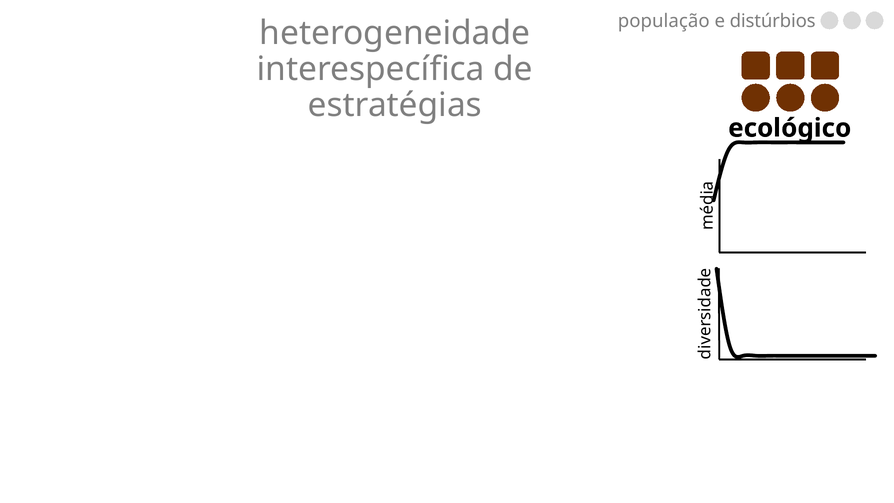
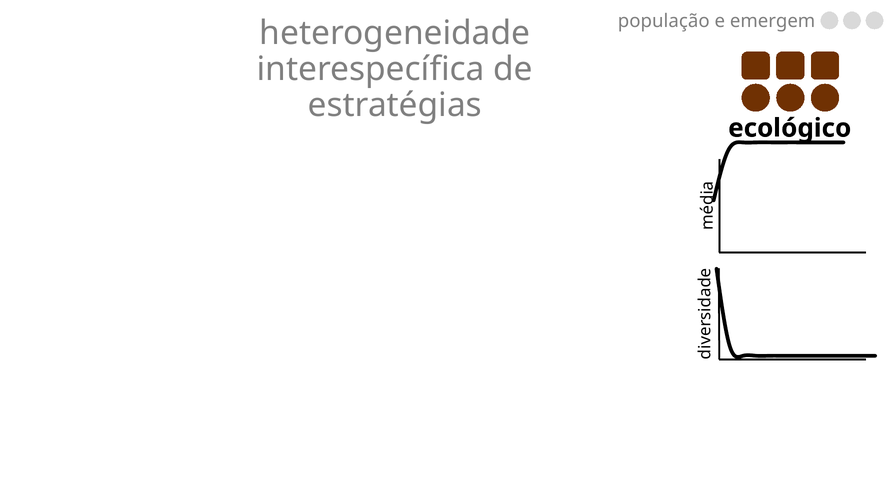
distúrbios: distúrbios -> emergem
